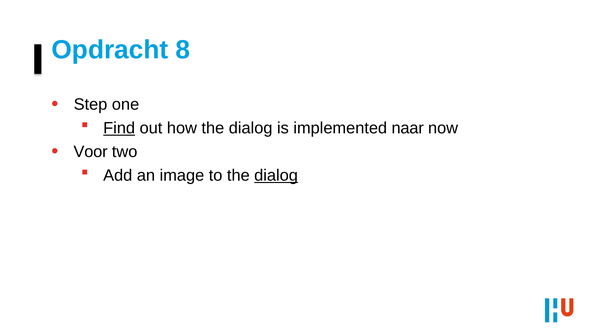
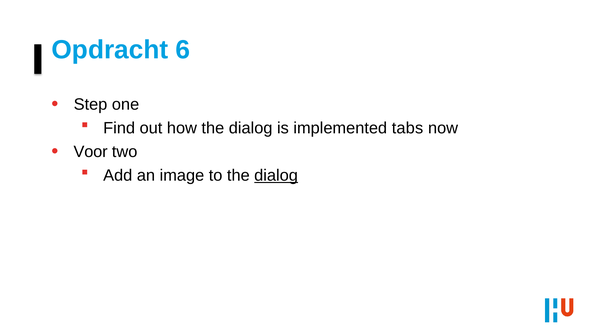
8: 8 -> 6
Find underline: present -> none
naar: naar -> tabs
